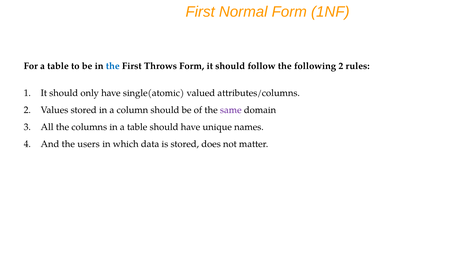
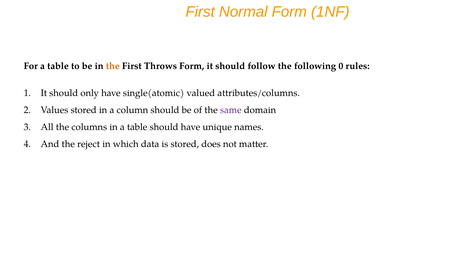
the at (113, 66) colour: blue -> orange
following 2: 2 -> 0
users: users -> reject
